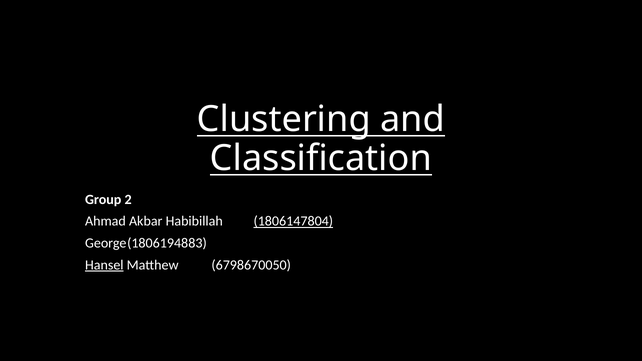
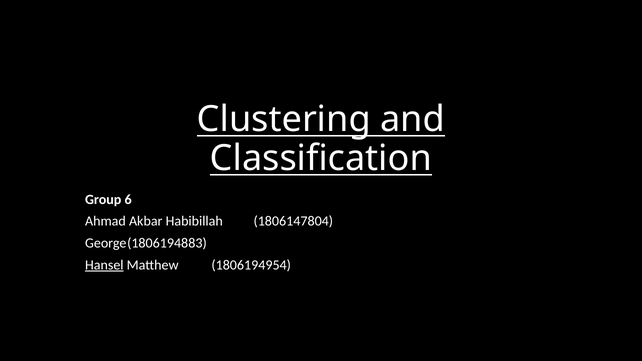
2: 2 -> 6
1806147804 underline: present -> none
6798670050: 6798670050 -> 1806194954
